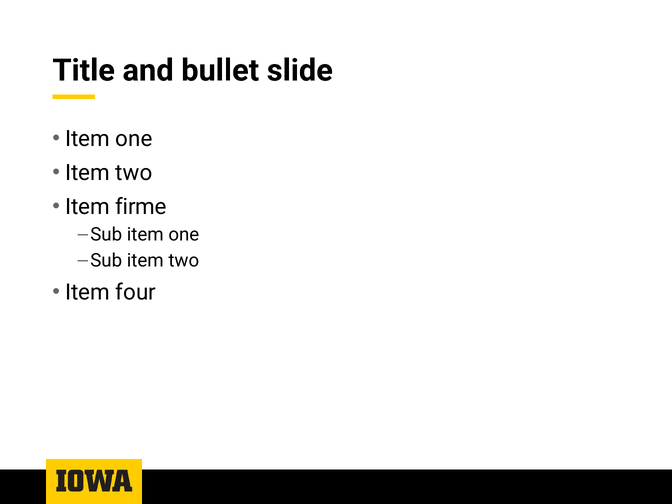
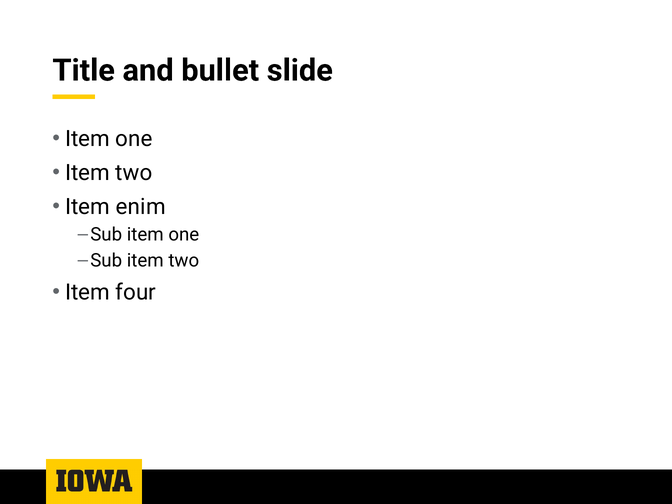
firme: firme -> enim
